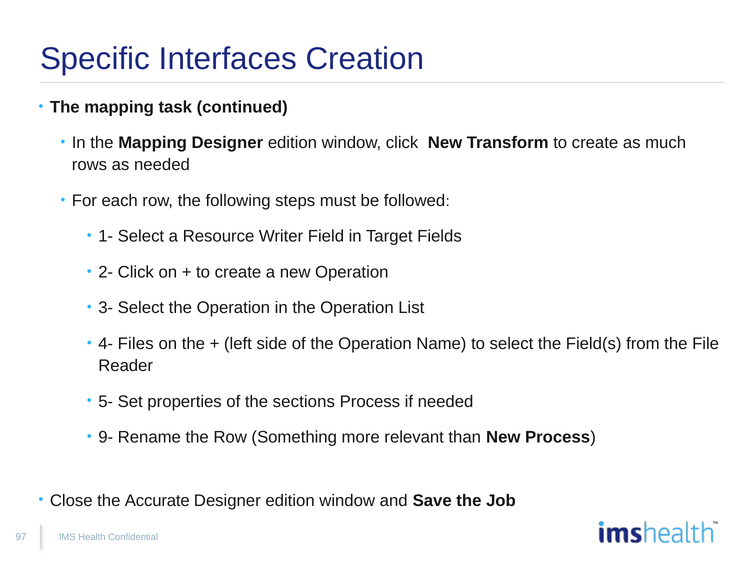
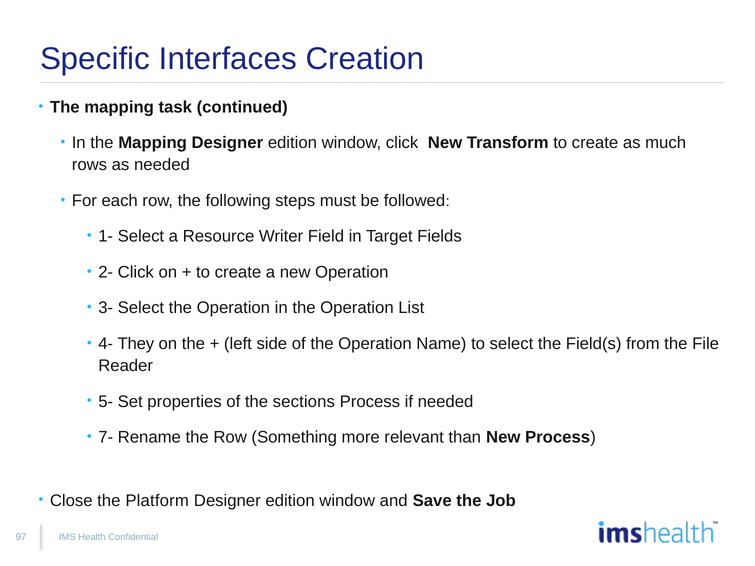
Files: Files -> They
9-: 9- -> 7-
Accurate: Accurate -> Platform
